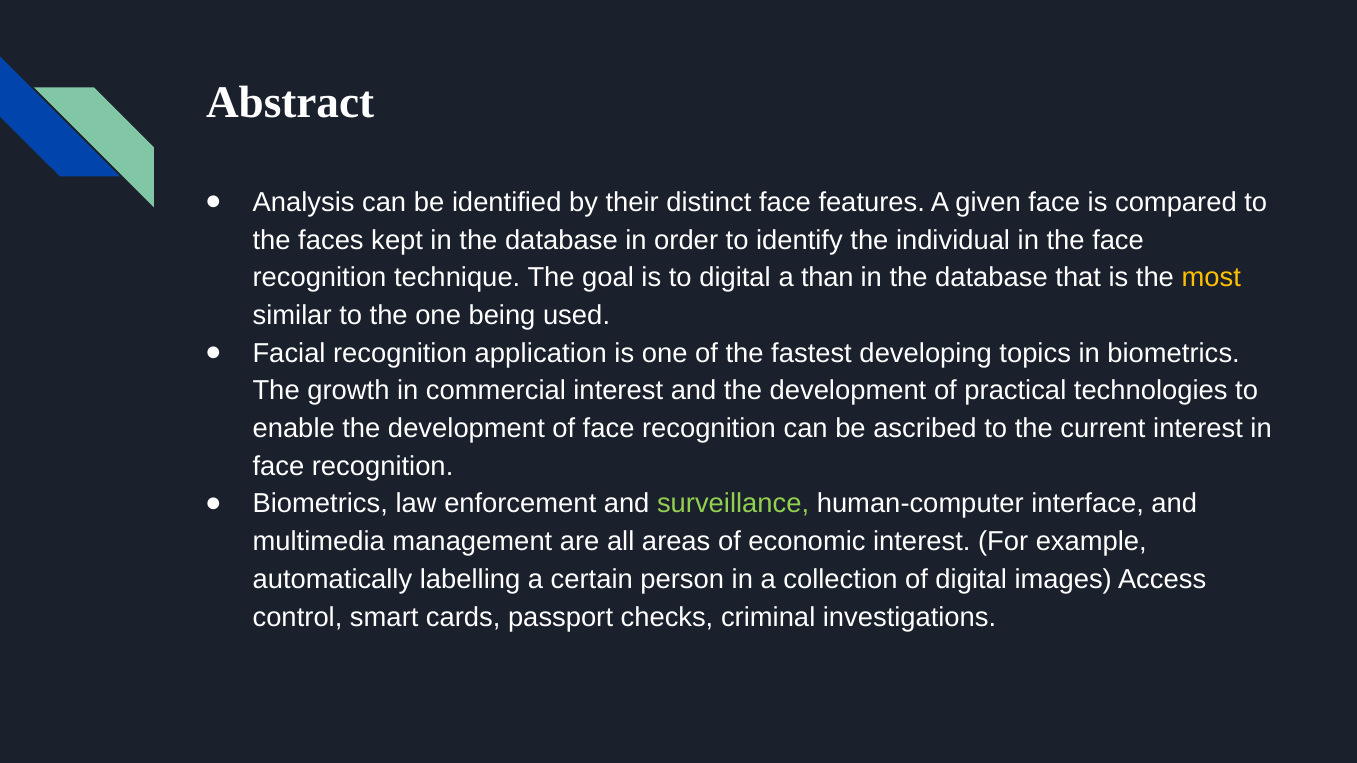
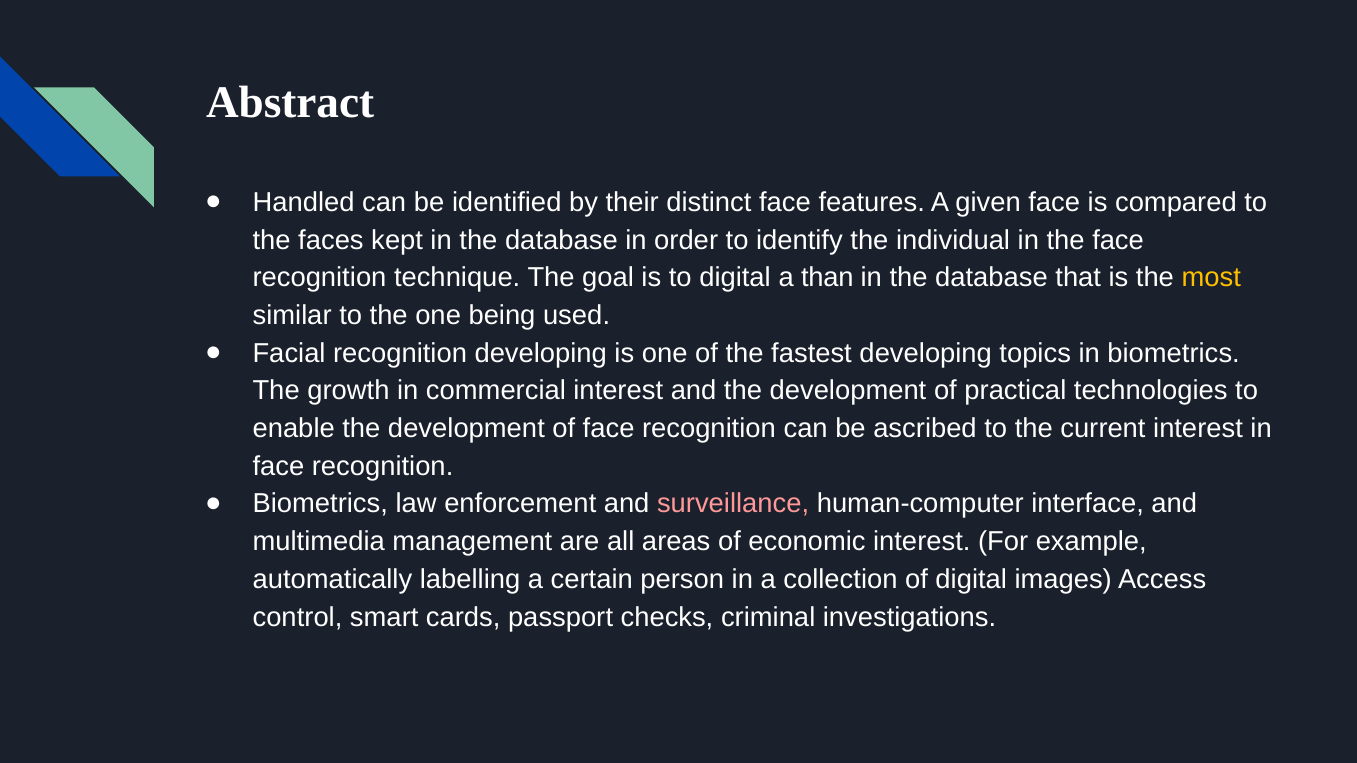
Analysis: Analysis -> Handled
recognition application: application -> developing
surveillance colour: light green -> pink
